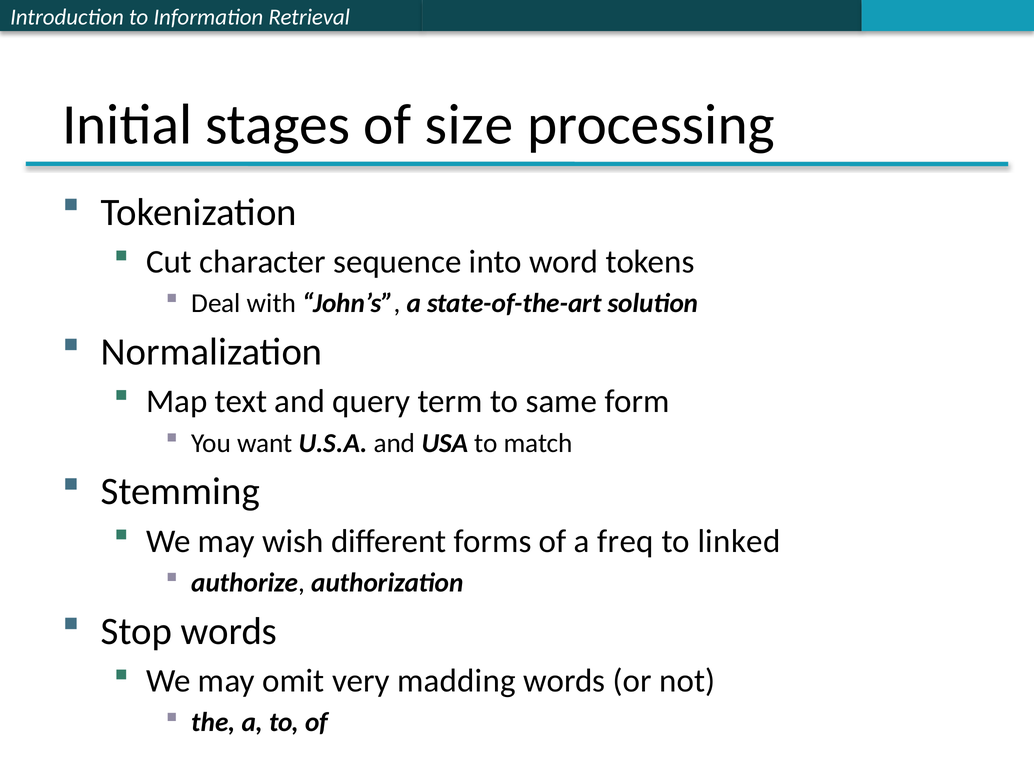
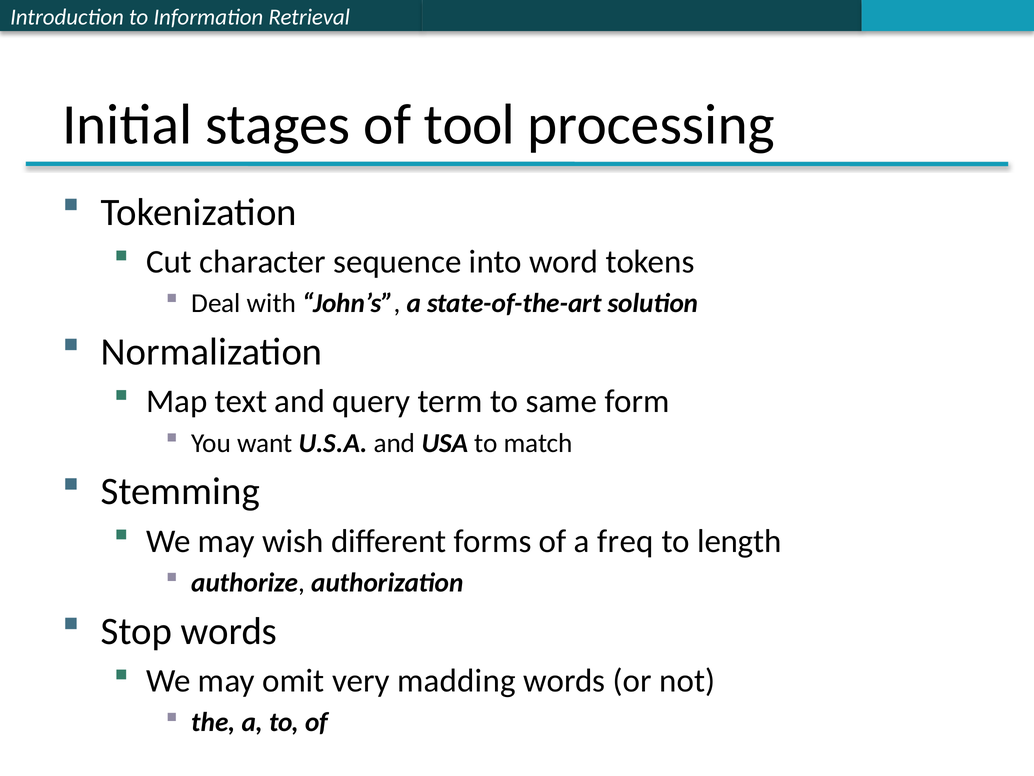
size: size -> tool
linked: linked -> length
